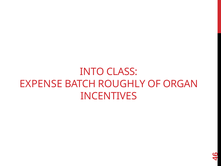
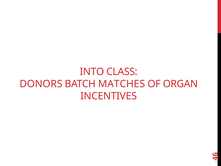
EXPENSE: EXPENSE -> DONORS
ROUGHLY: ROUGHLY -> MATCHES
